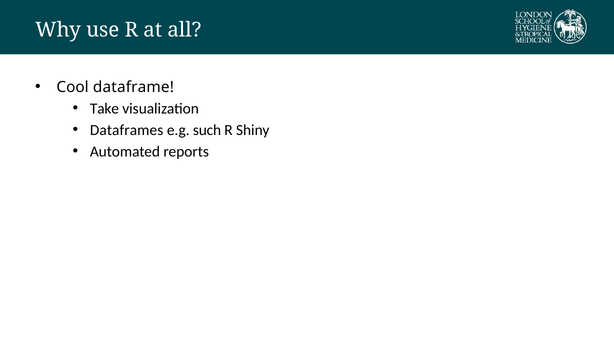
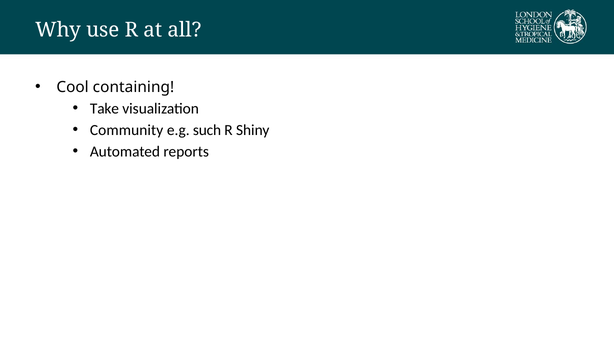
dataframe: dataframe -> containing
Dataframes: Dataframes -> Community
